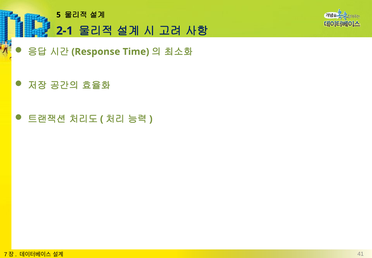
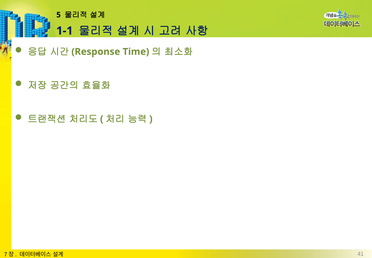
2-1: 2-1 -> 1-1
